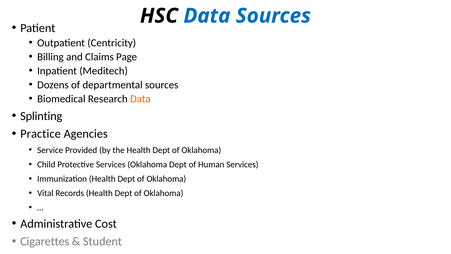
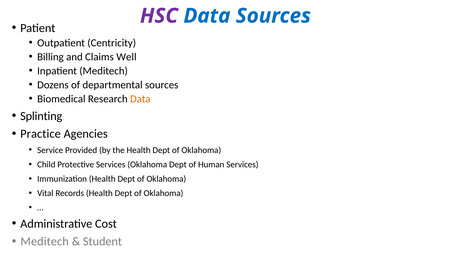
HSC colour: black -> purple
Page: Page -> Well
Cigarettes at (45, 241): Cigarettes -> Meditech
